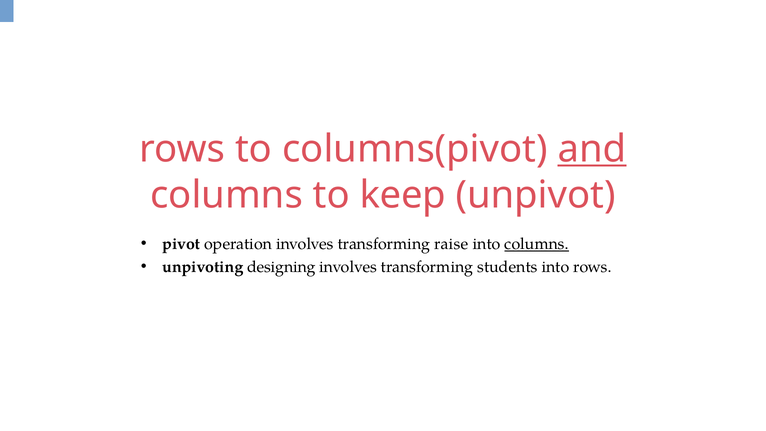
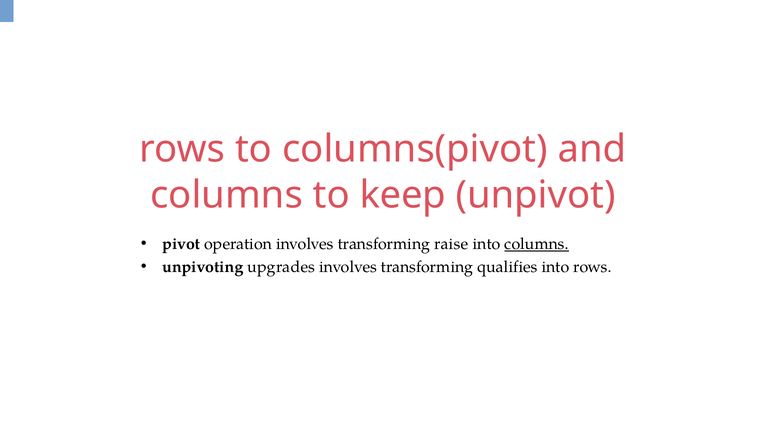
and underline: present -> none
designing: designing -> upgrades
students: students -> qualifies
